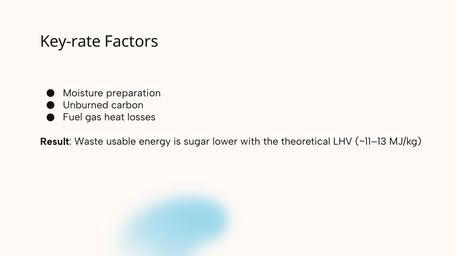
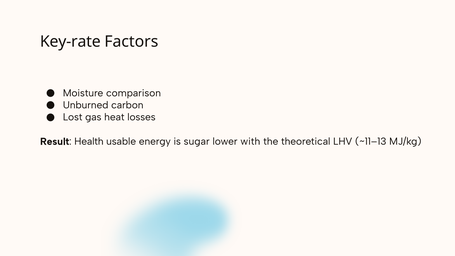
preparation: preparation -> comparison
Fuel: Fuel -> Lost
Waste: Waste -> Health
